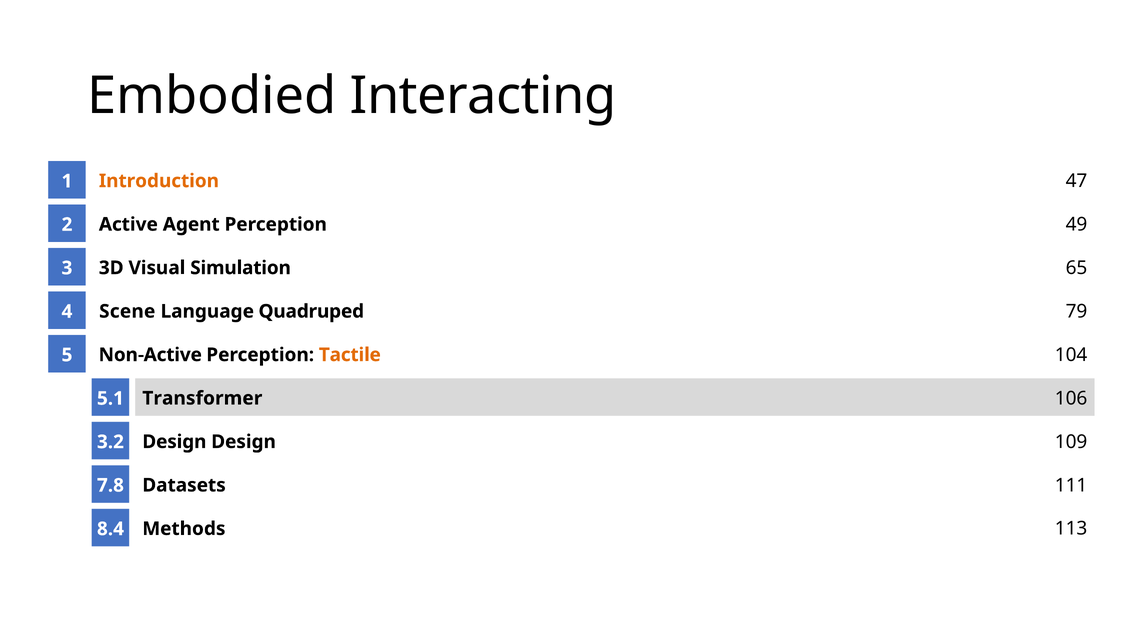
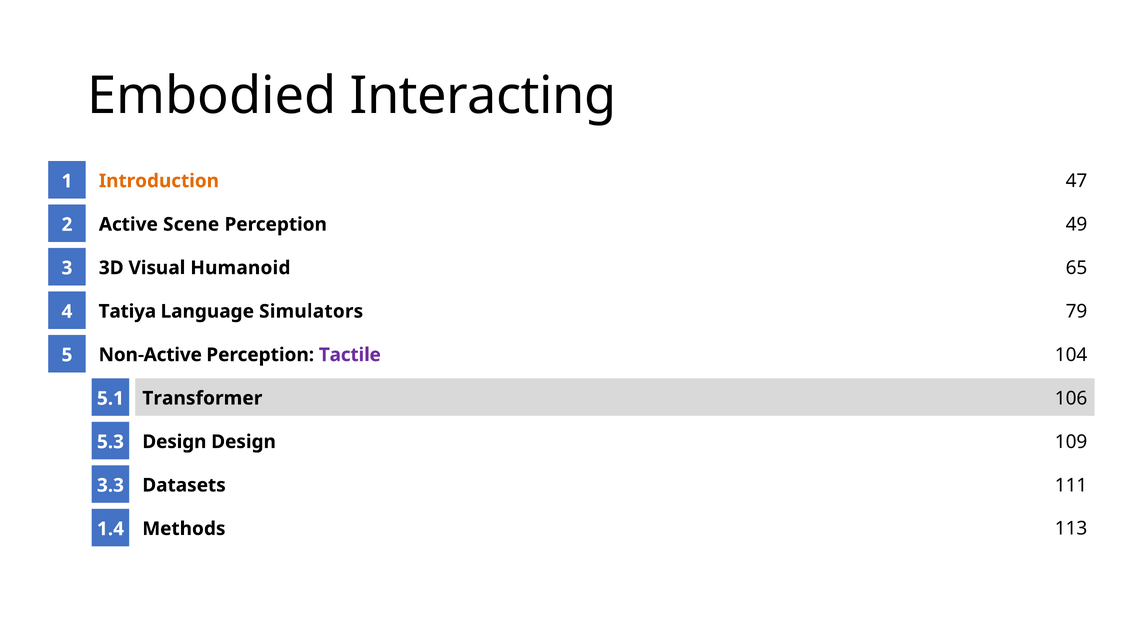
Agent: Agent -> Scene
Simulation: Simulation -> Humanoid
Scene: Scene -> Tatiya
Quadruped: Quadruped -> Simulators
Tactile colour: orange -> purple
3.2: 3.2 -> 5.3
7.8: 7.8 -> 3.3
8.4: 8.4 -> 1.4
